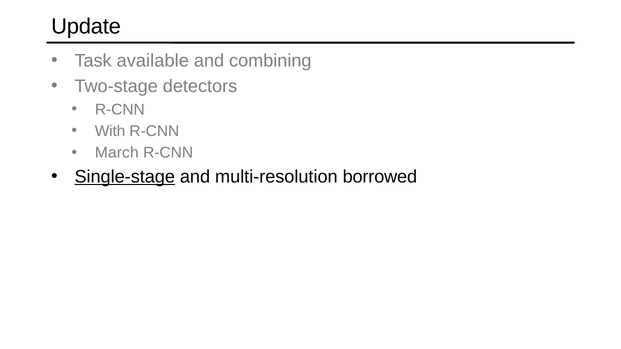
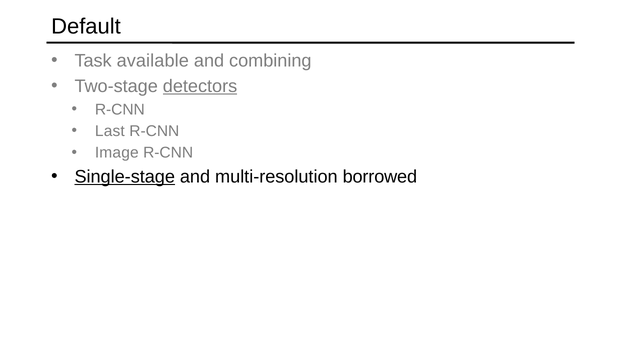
Update: Update -> Default
detectors underline: none -> present
With: With -> Last
March: March -> Image
